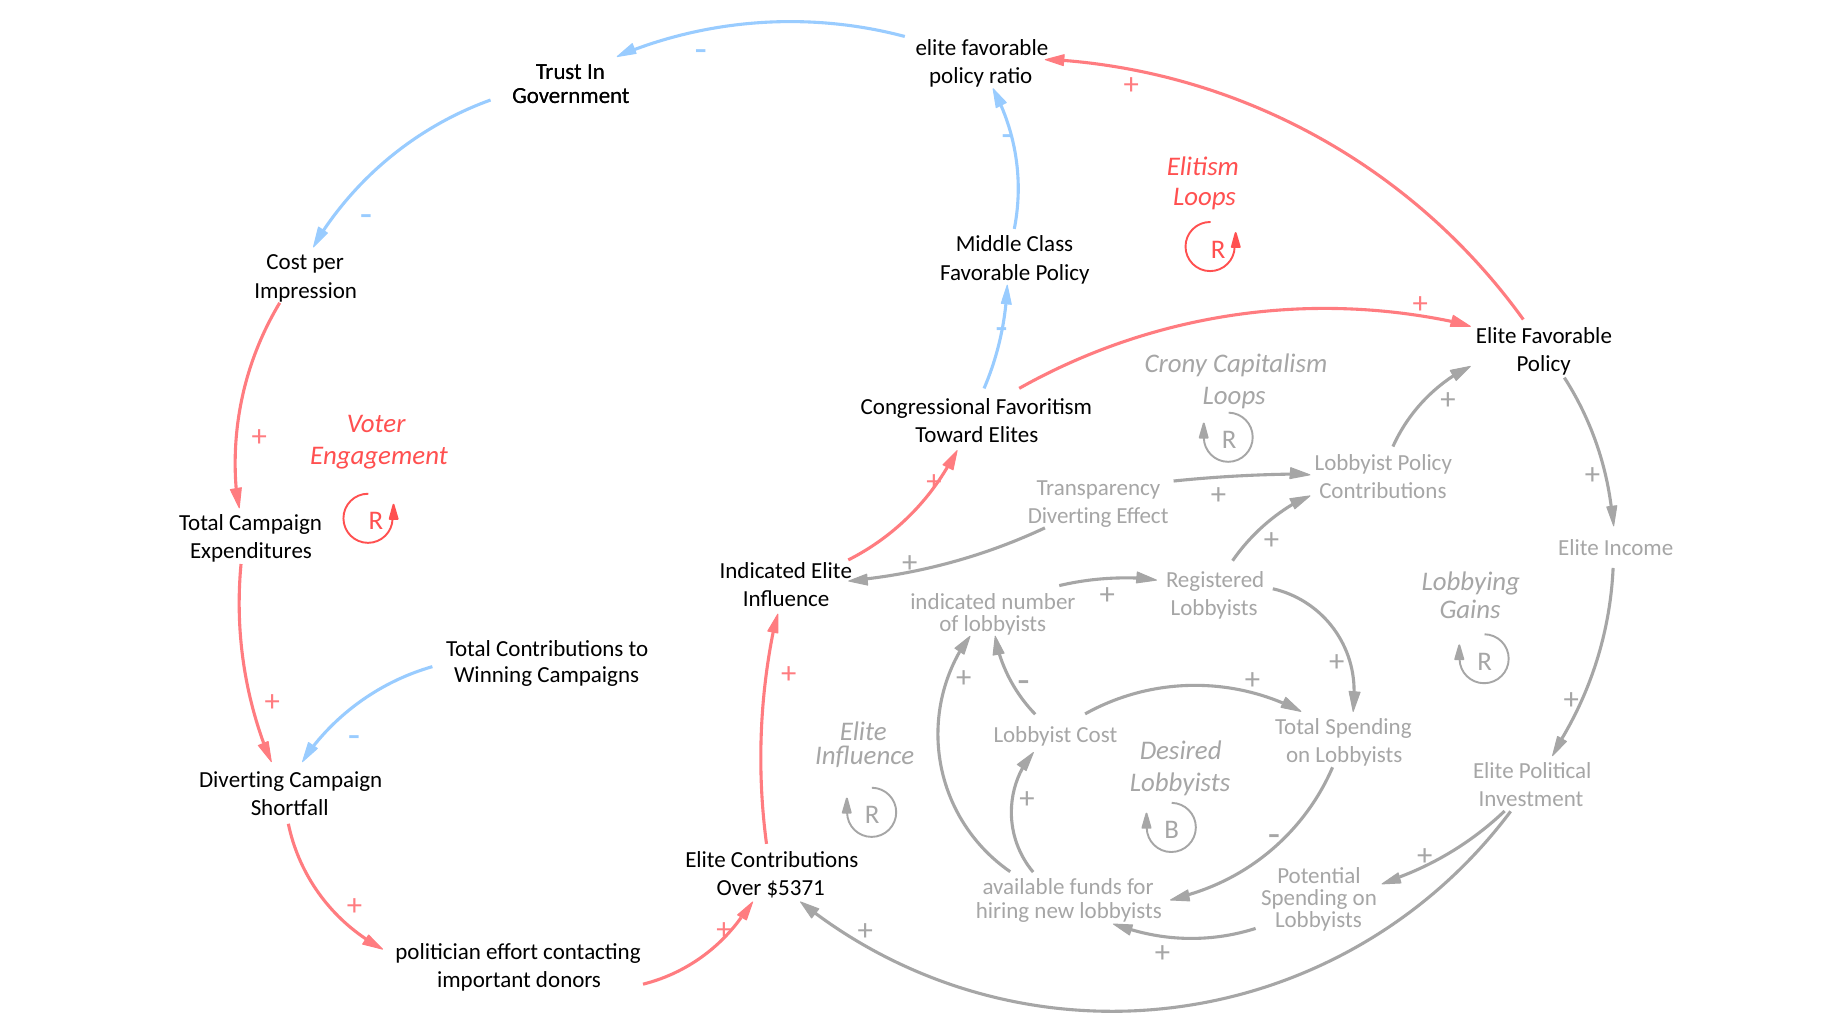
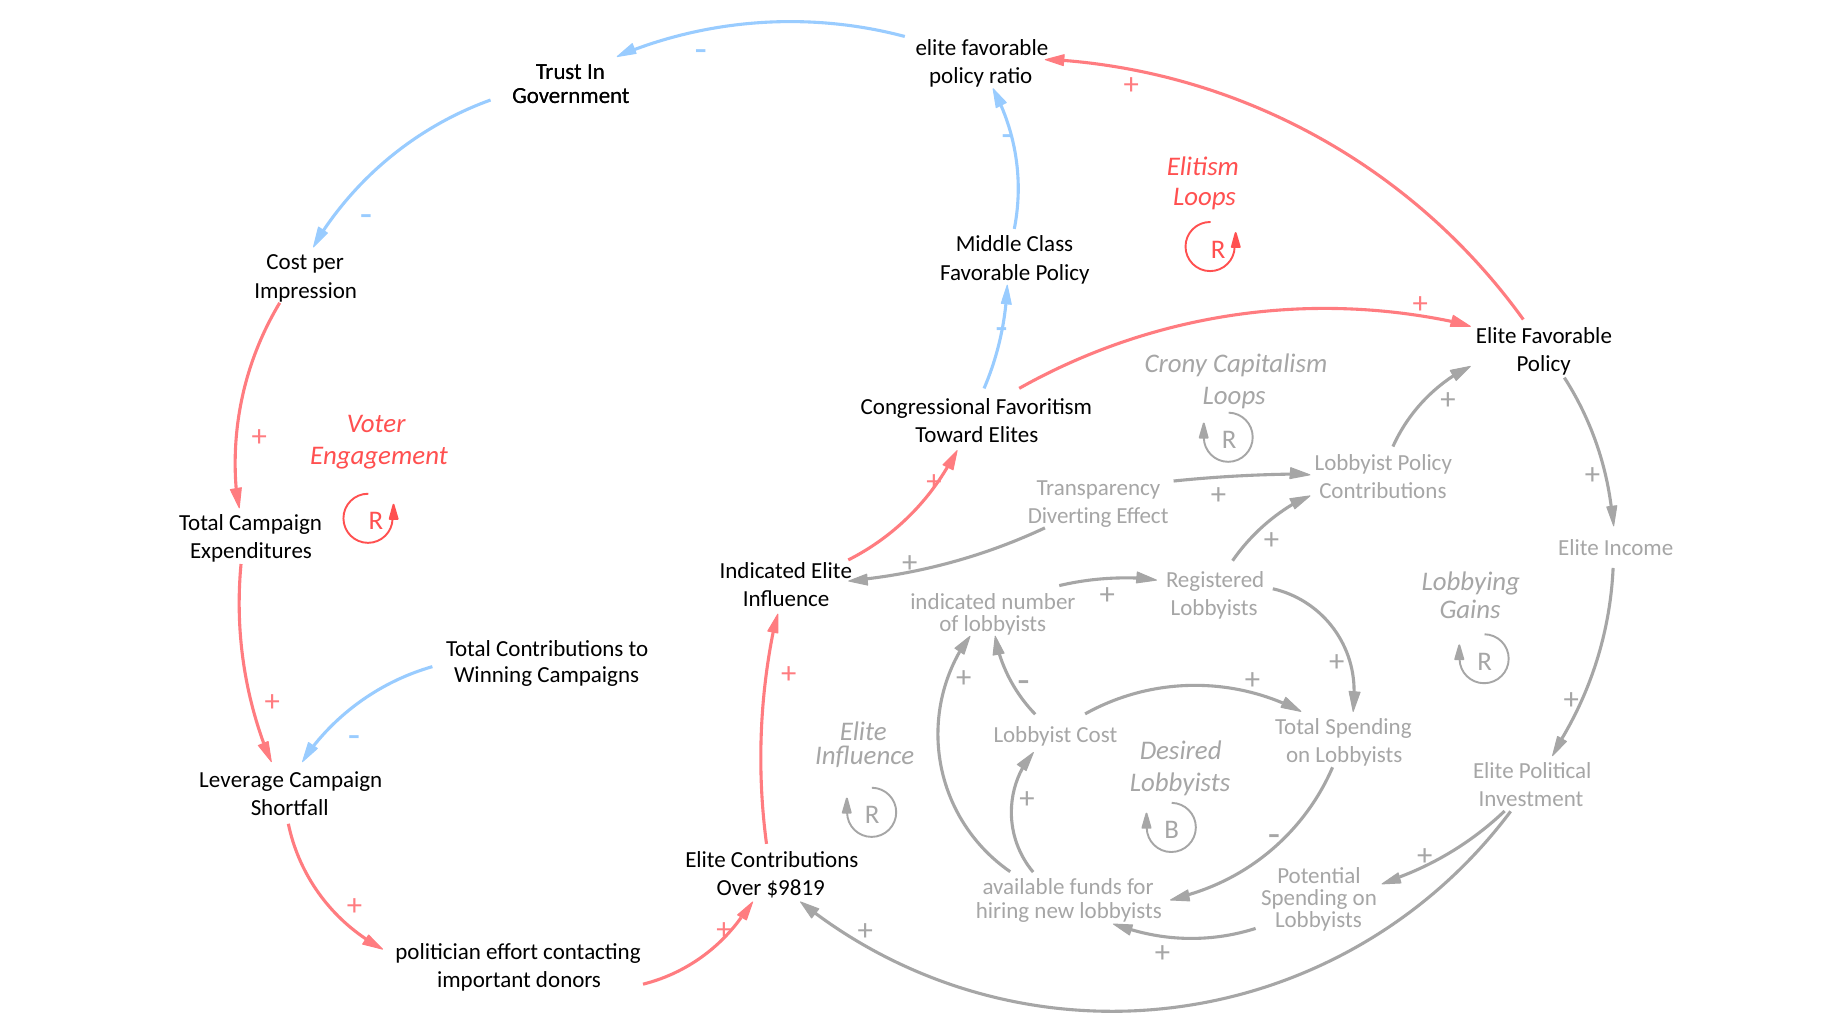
Diverting at (242, 780): Diverting -> Leverage
$5371: $5371 -> $9819
